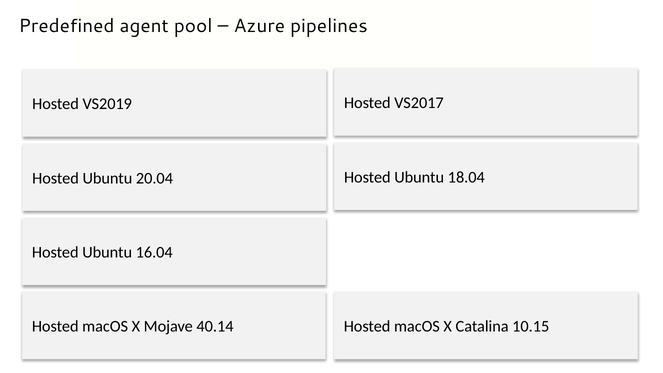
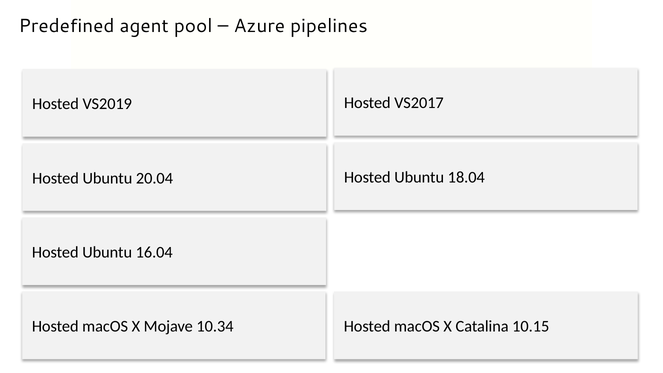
40.14: 40.14 -> 10.34
